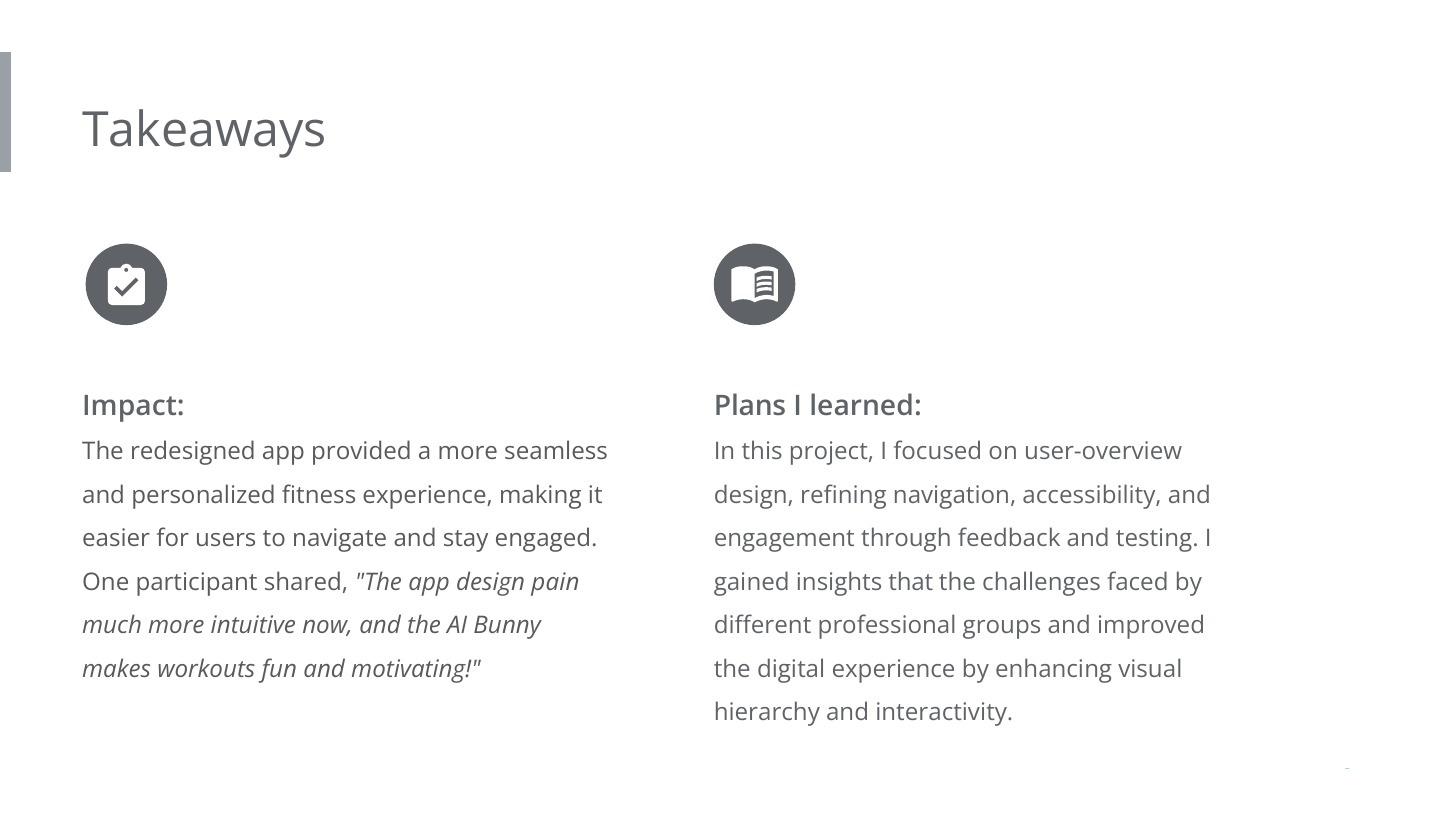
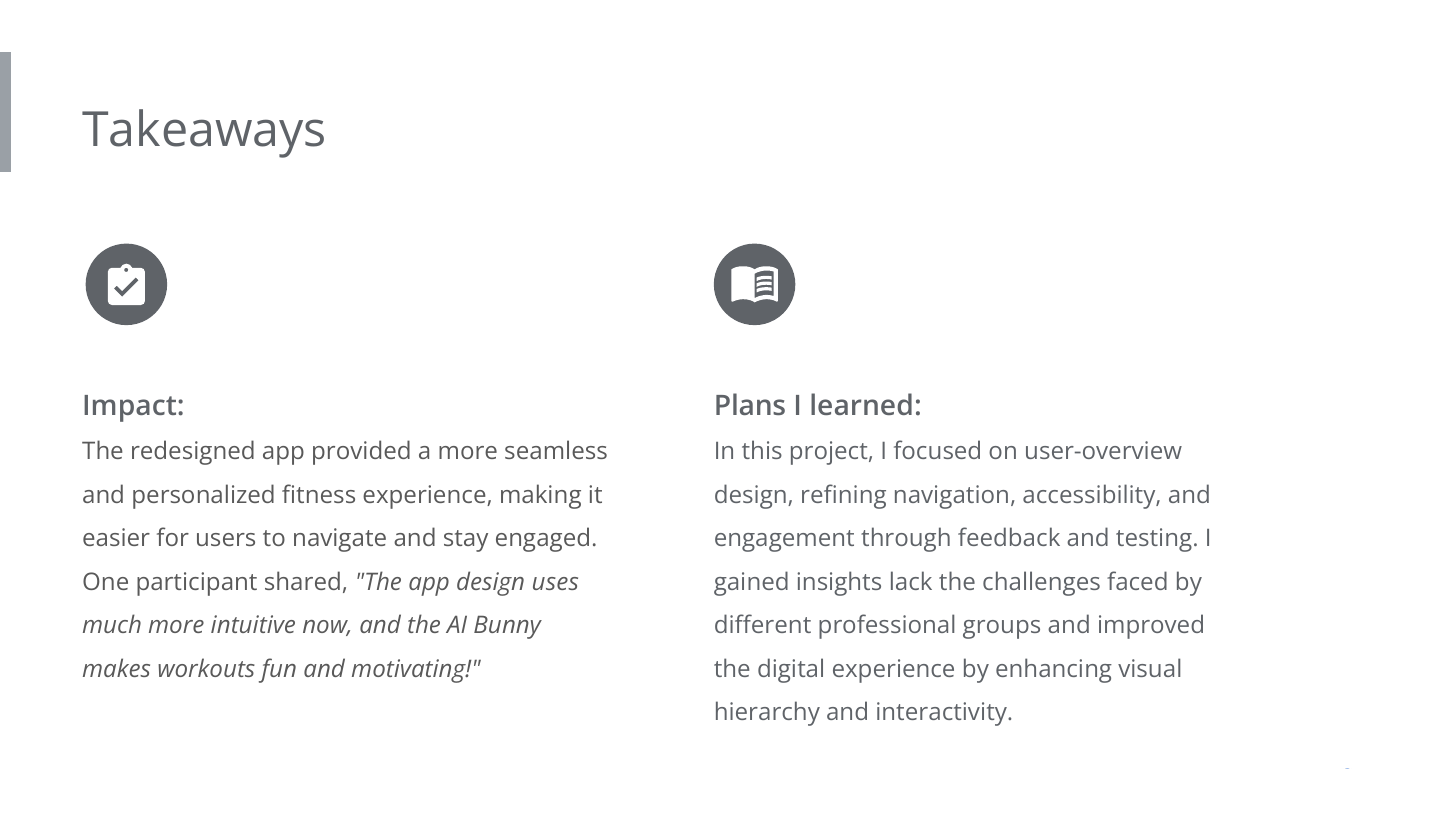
pain: pain -> uses
that: that -> lack
